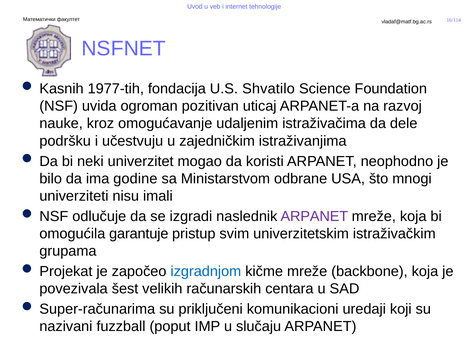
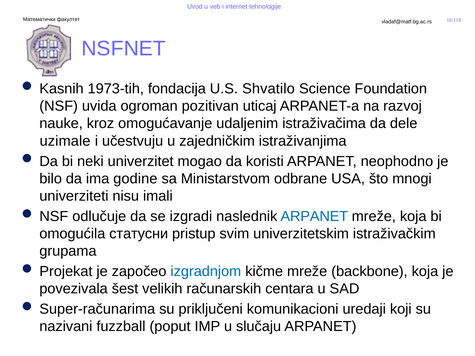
1977-tih: 1977-tih -> 1973-tih
podršku: podršku -> uzimale
ARPANET at (314, 216) colour: purple -> blue
garantuje: garantuje -> статусни
